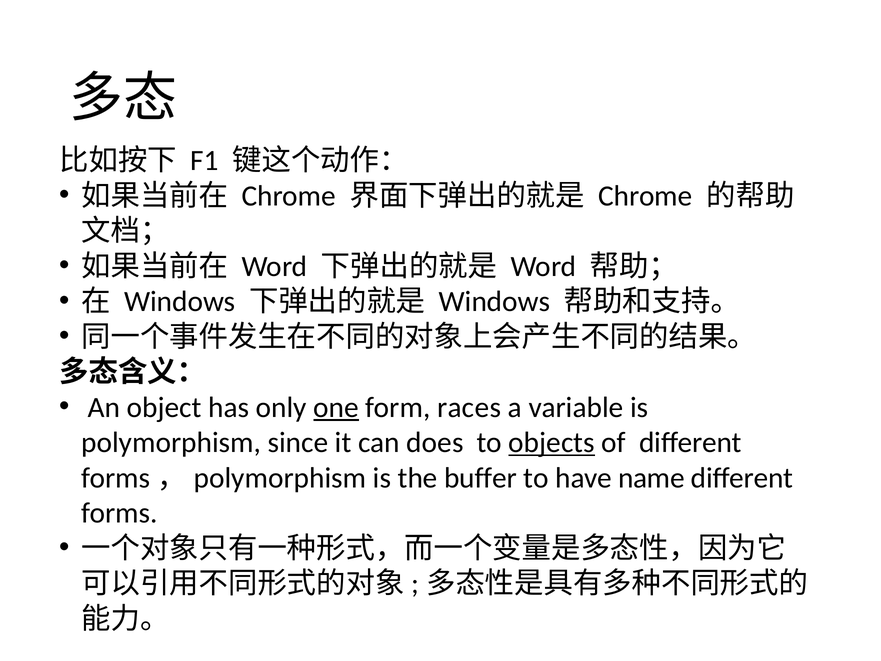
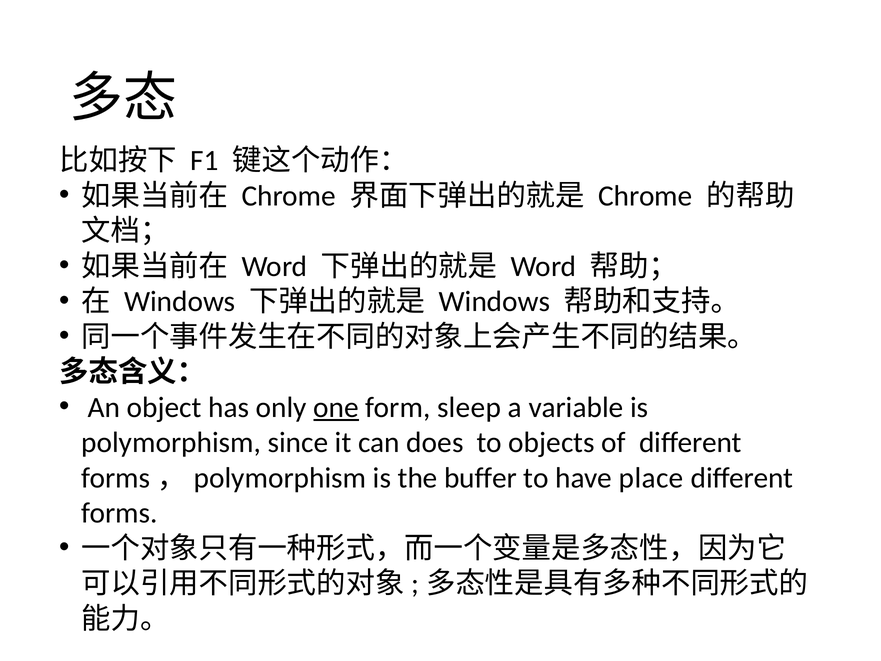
races: races -> sleep
objects underline: present -> none
name: name -> place
